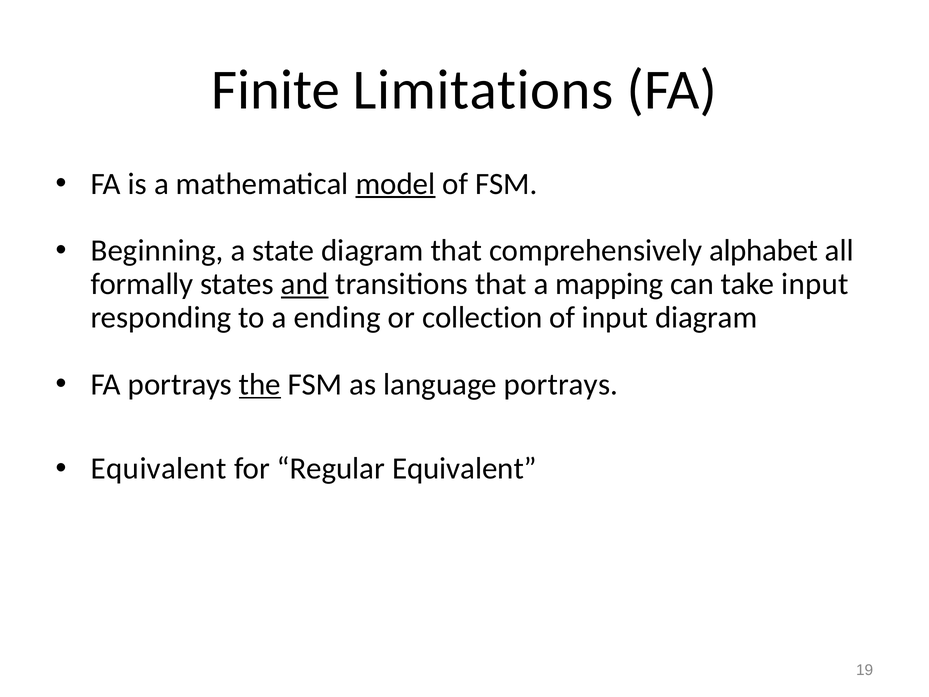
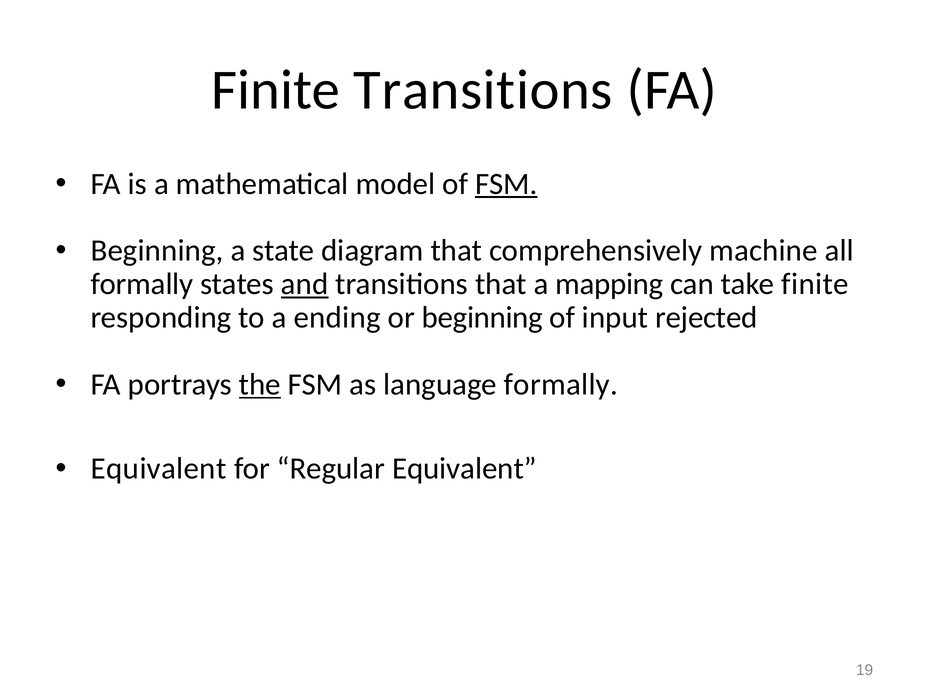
Finite Limitations: Limitations -> Transitions
model underline: present -> none
FSM at (506, 184) underline: none -> present
alphabet: alphabet -> machine
take input: input -> finite
or collection: collection -> beginning
input diagram: diagram -> rejected
language portrays: portrays -> formally
